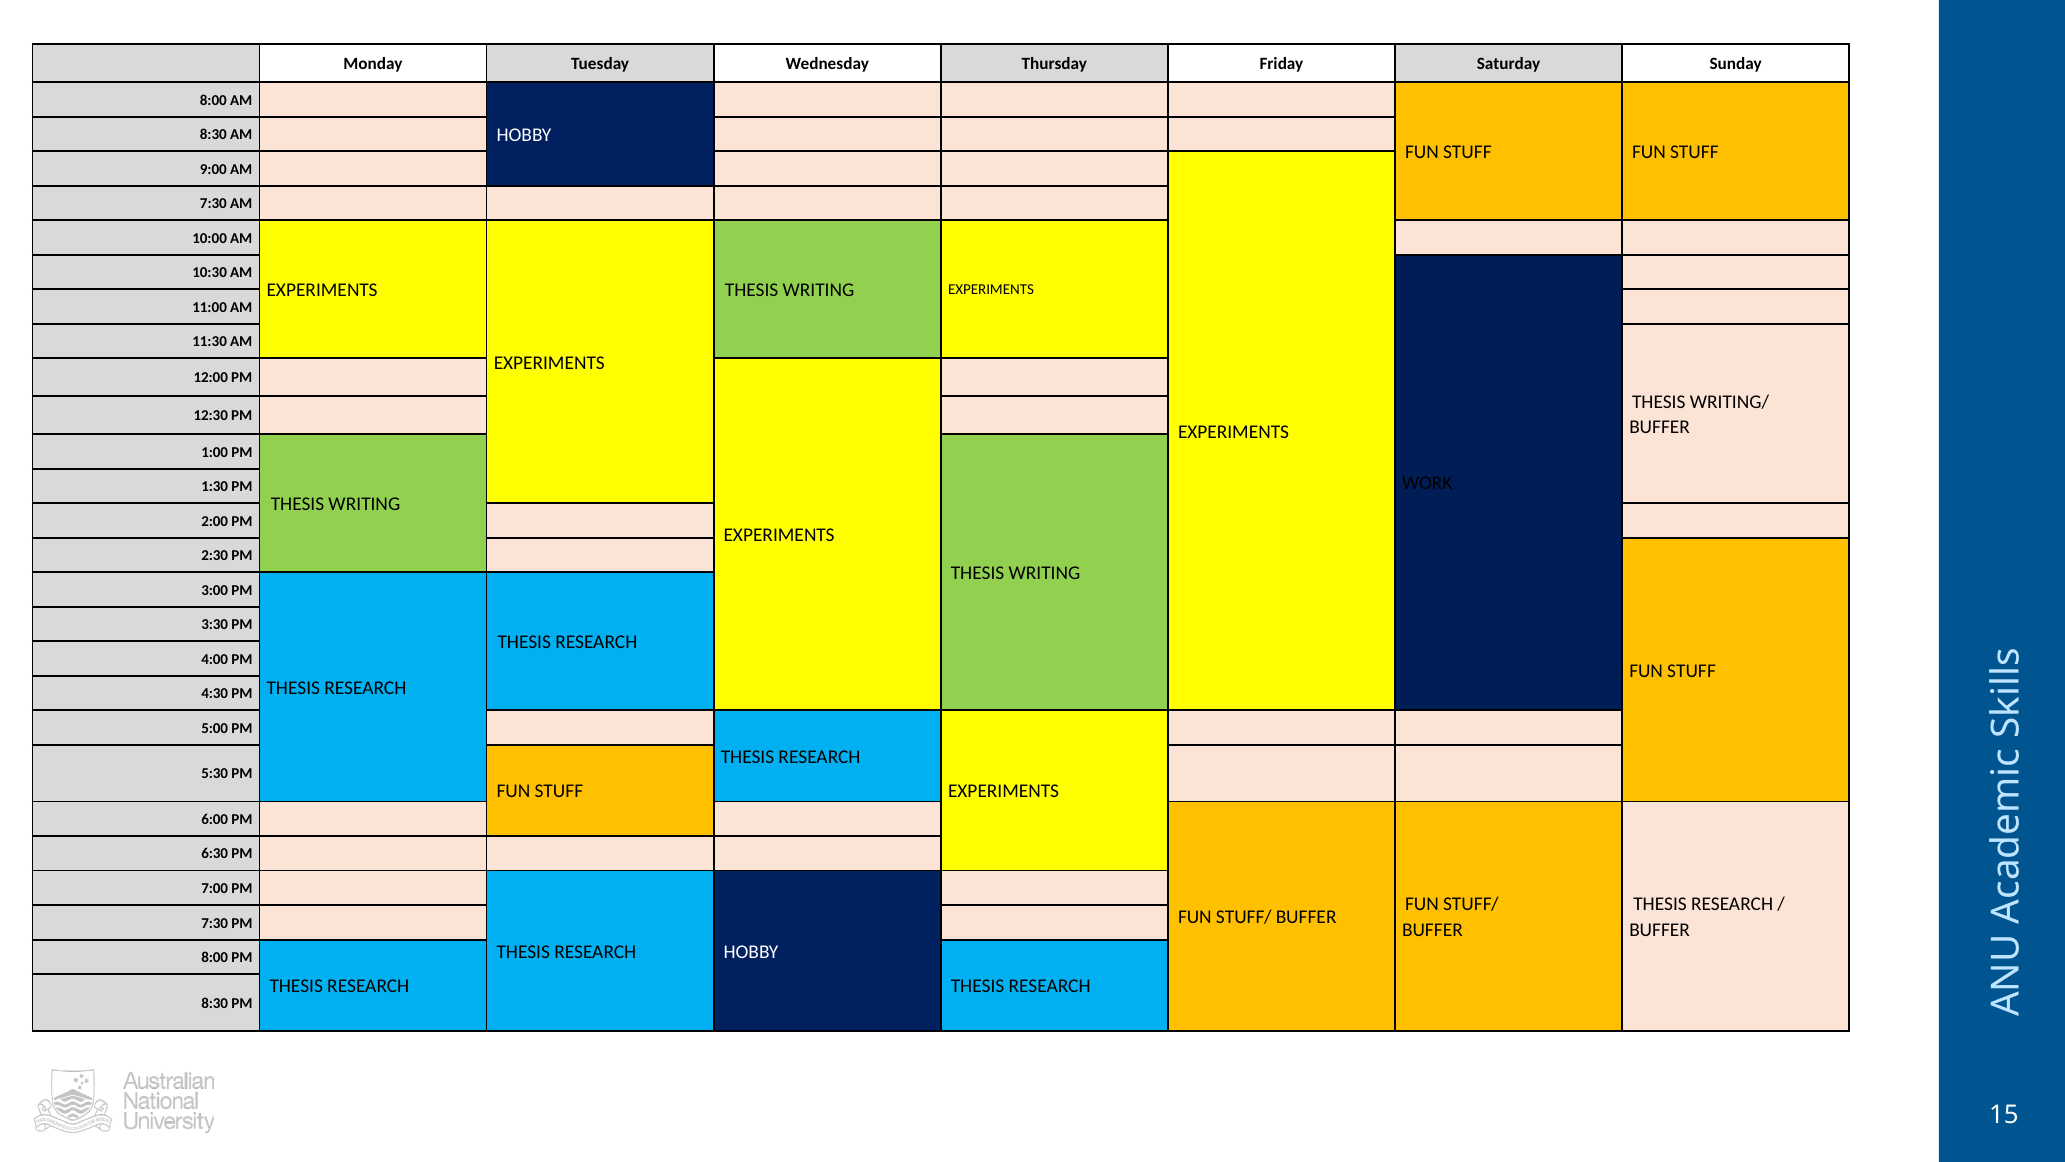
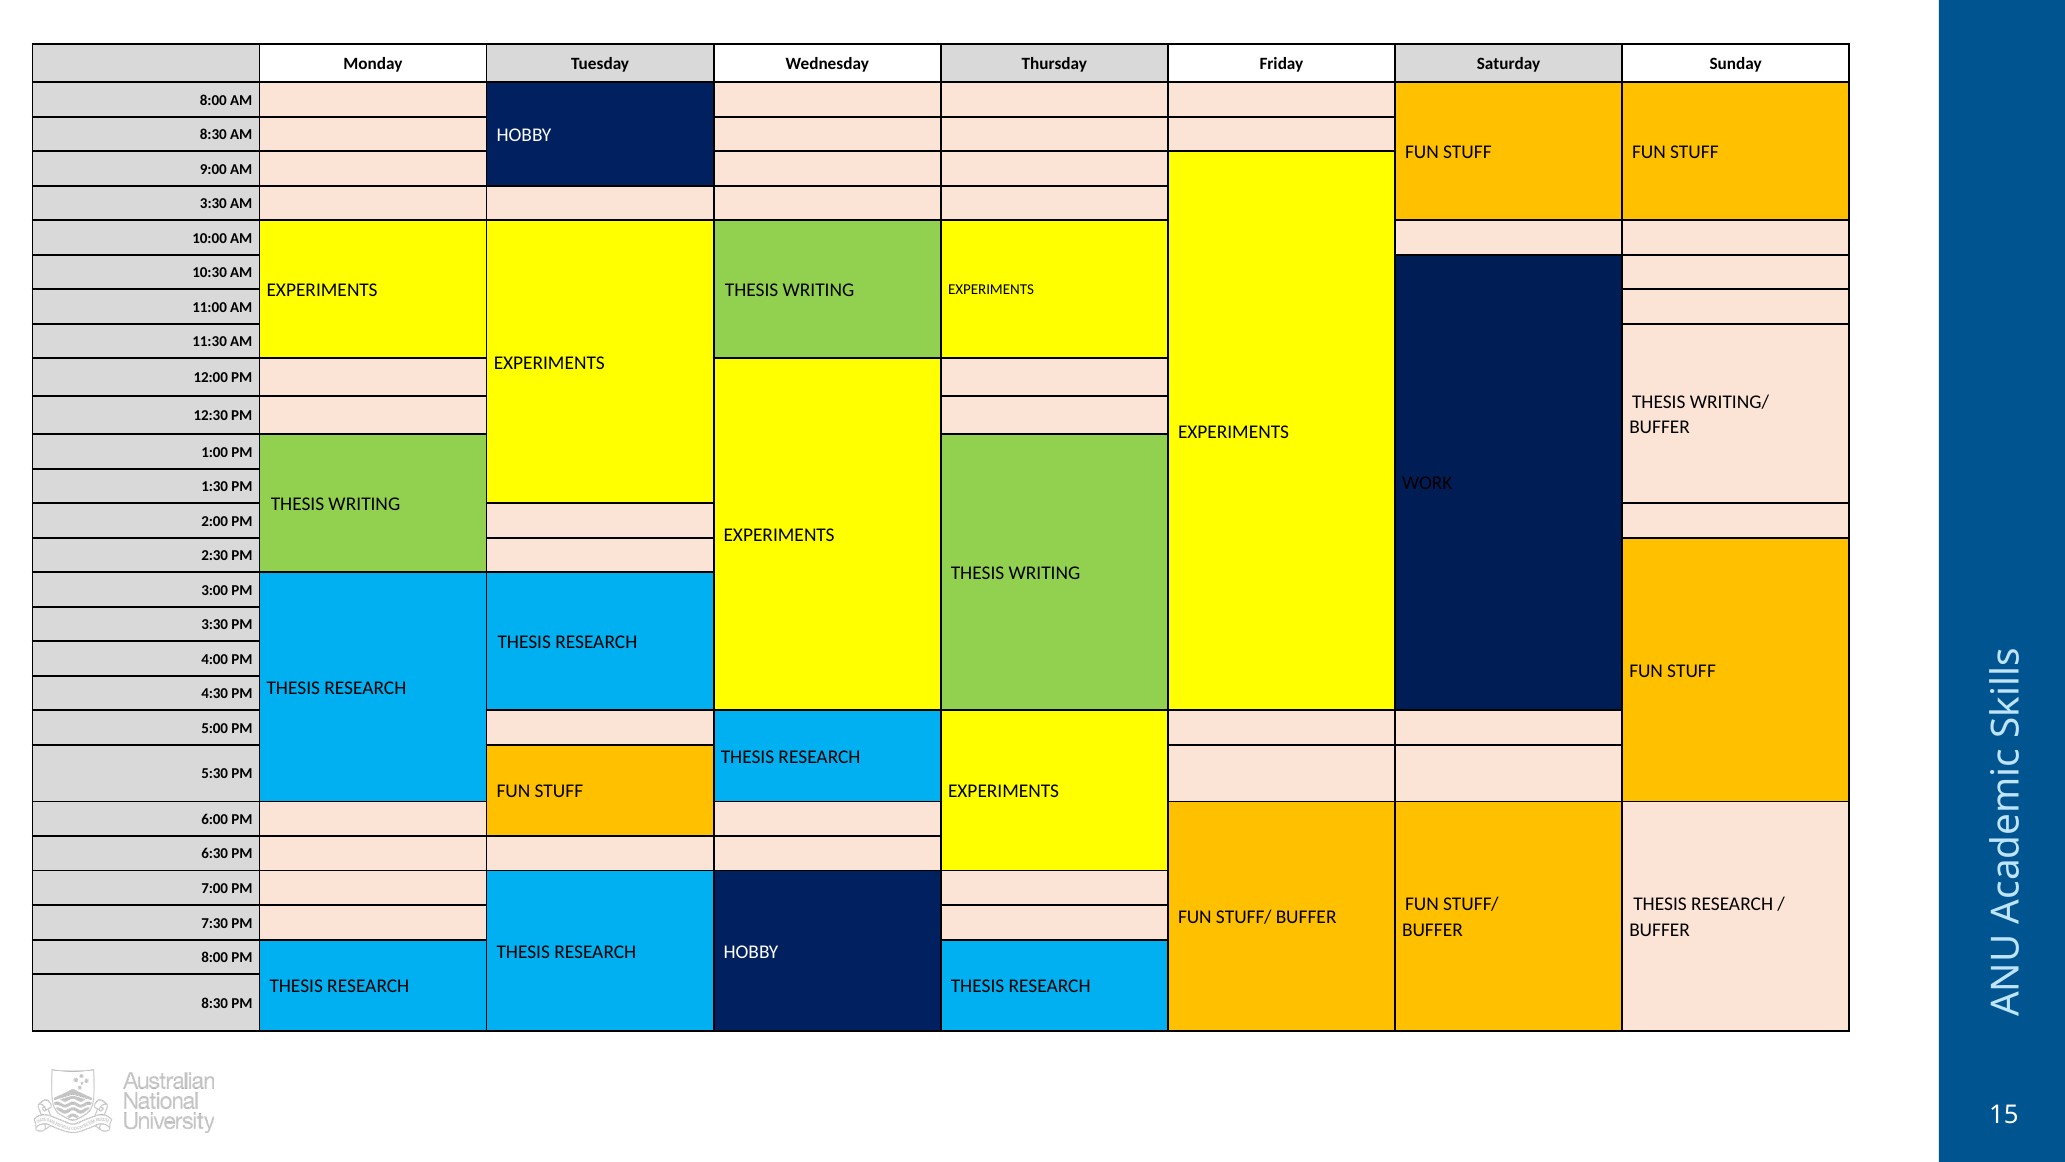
7:30 at (213, 204): 7:30 -> 3:30
